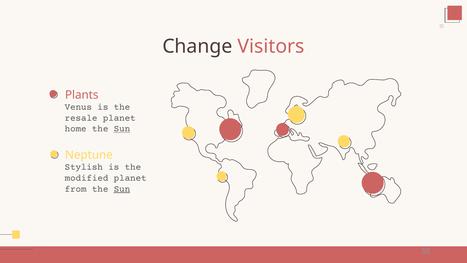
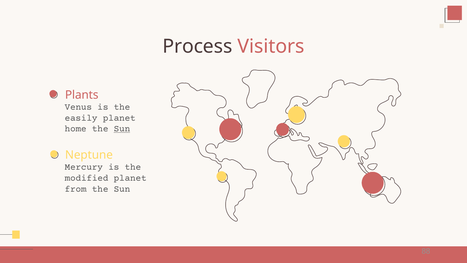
Change: Change -> Process
resale: resale -> easily
Stylish: Stylish -> Mercury
Sun at (122, 189) underline: present -> none
